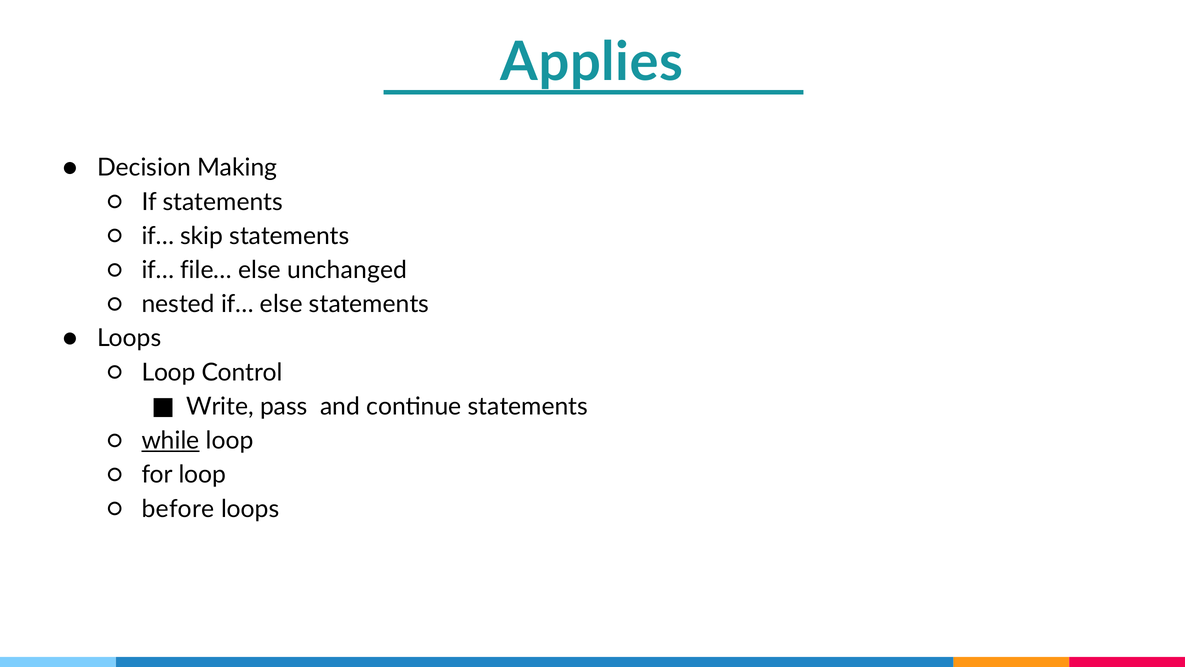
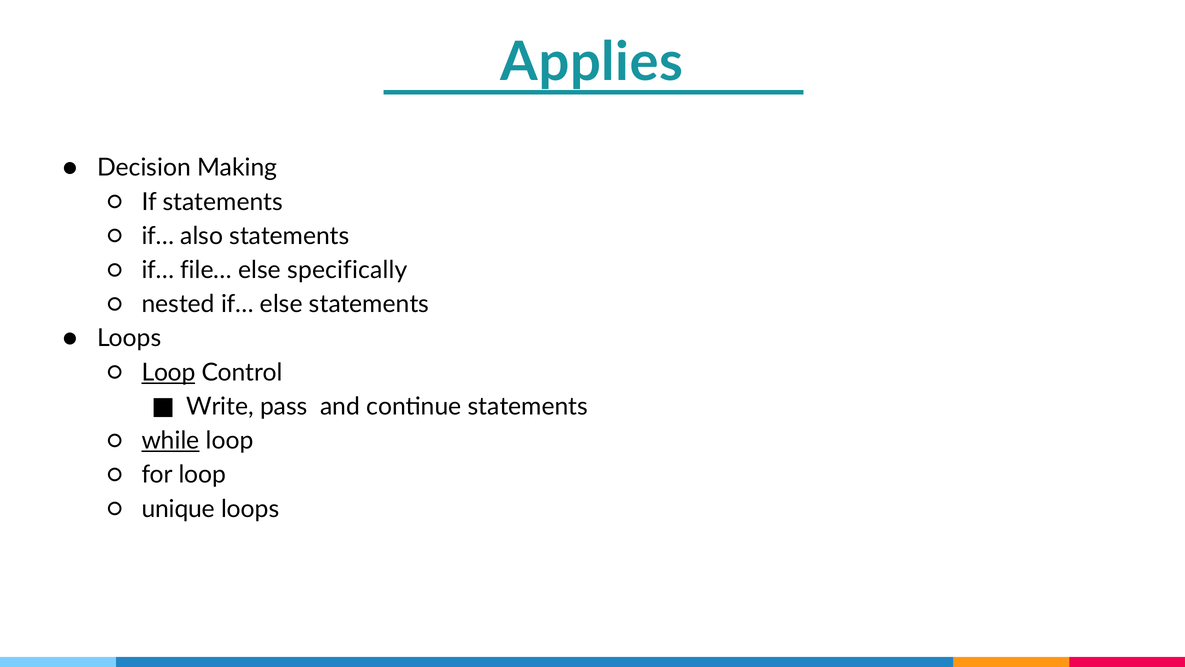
skip: skip -> also
unchanged: unchanged -> specifically
Loop at (169, 372) underline: none -> present
before: before -> unique
